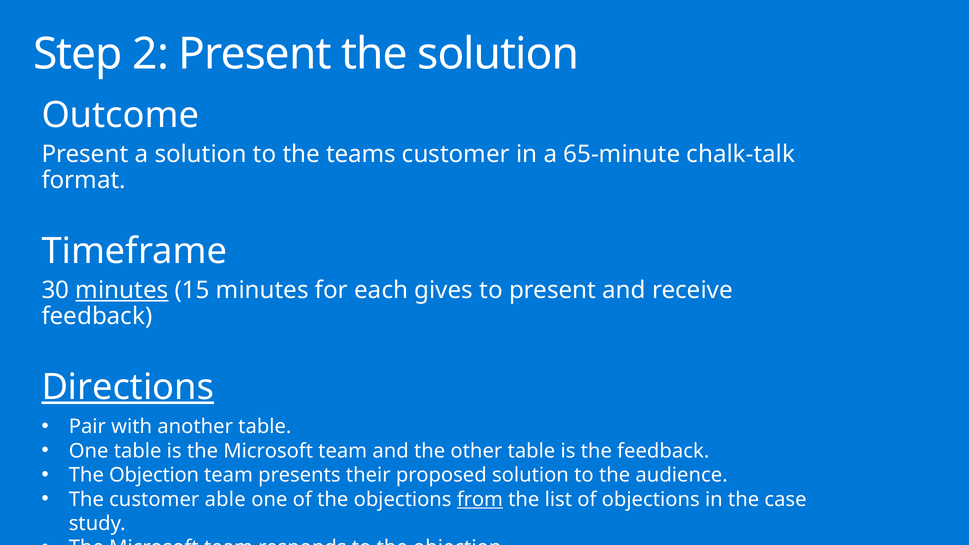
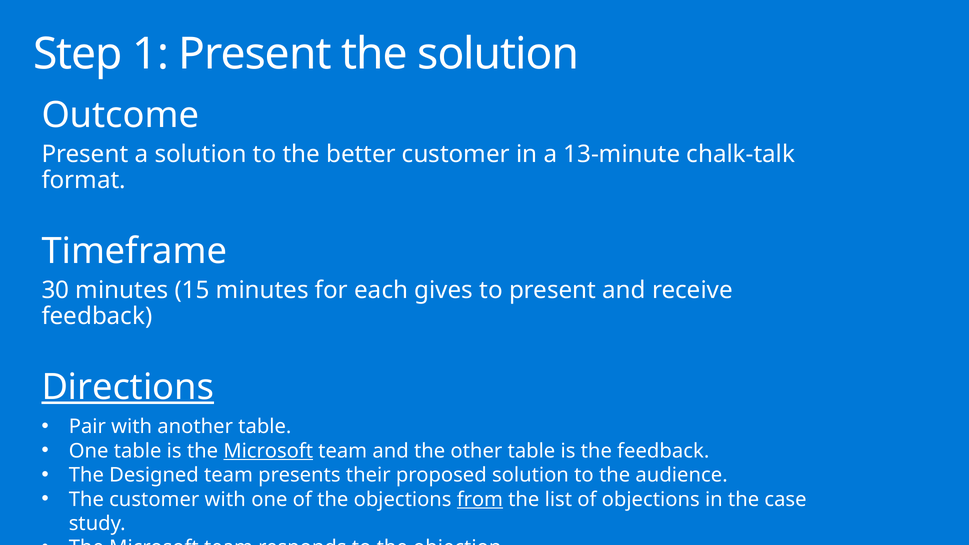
2: 2 -> 1
teams: teams -> better
65-minute: 65-minute -> 13-minute
minutes at (122, 290) underline: present -> none
Microsoft at (268, 451) underline: none -> present
Objection at (154, 475): Objection -> Designed
customer able: able -> with
